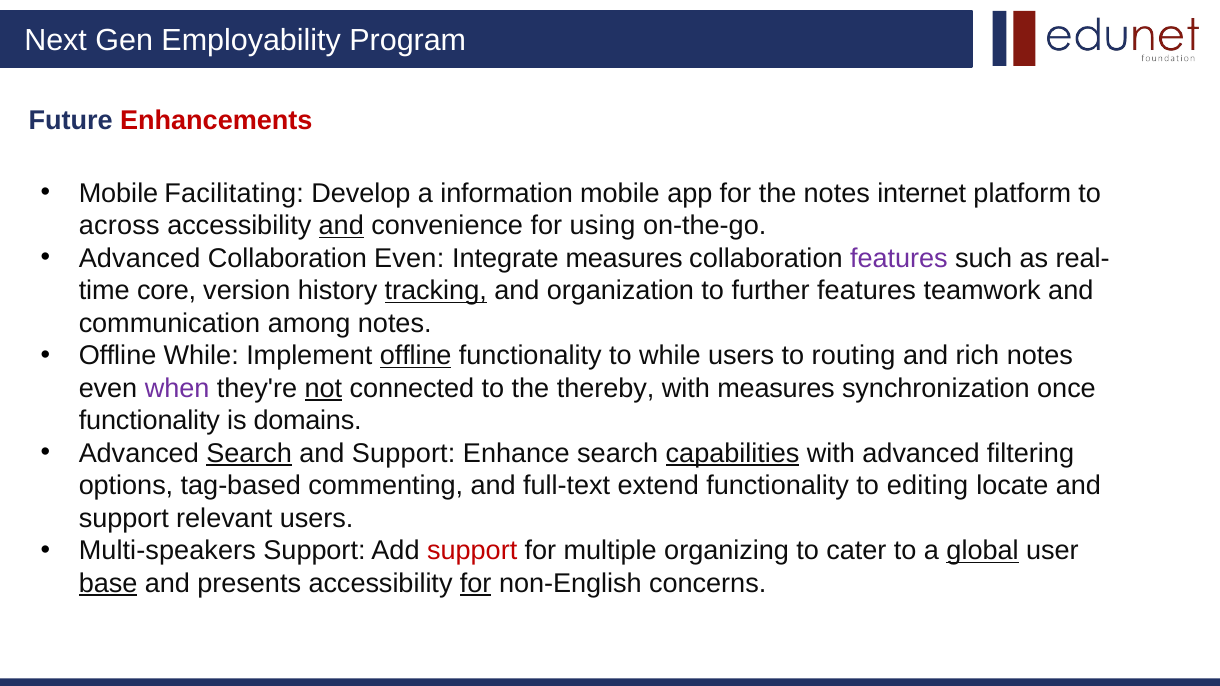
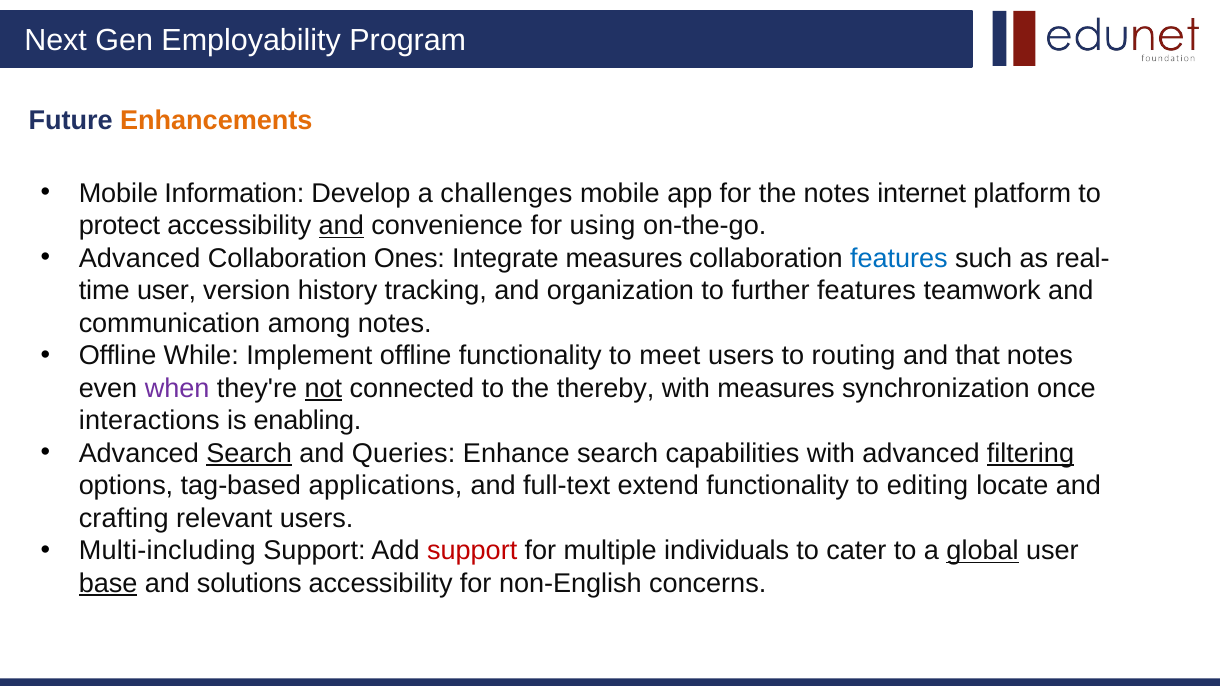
Enhancements colour: red -> orange
Facilitating: Facilitating -> Information
information: information -> challenges
across: across -> protect
Collaboration Even: Even -> Ones
features at (899, 258) colour: purple -> blue
core at (167, 291): core -> user
tracking underline: present -> none
offline at (416, 356) underline: present -> none
to while: while -> meet
rich: rich -> that
functionality at (149, 421): functionality -> interactions
domains: domains -> enabling
Support at (404, 453): Support -> Queries
capabilities underline: present -> none
filtering underline: none -> present
commenting: commenting -> applications
support at (124, 518): support -> crafting
Multi-speakers: Multi-speakers -> Multi-including
organizing: organizing -> individuals
presents: presents -> solutions
for at (476, 583) underline: present -> none
